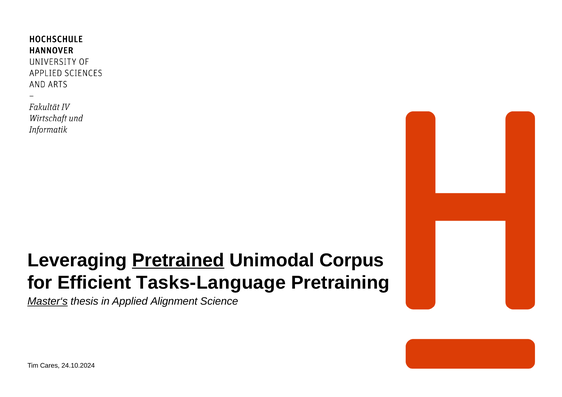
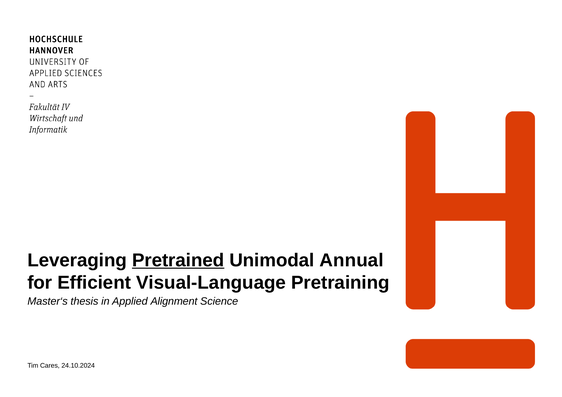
Corpus: Corpus -> Annual
Tasks-Language: Tasks-Language -> Visual-Language
Master‘s underline: present -> none
